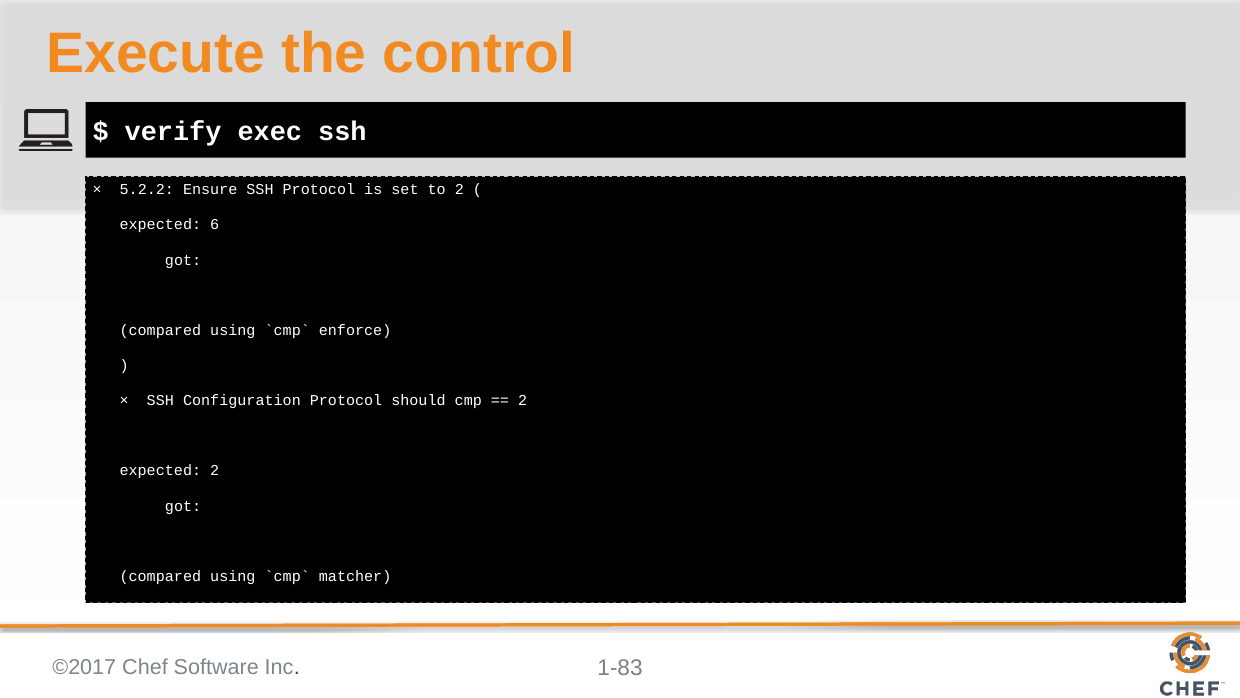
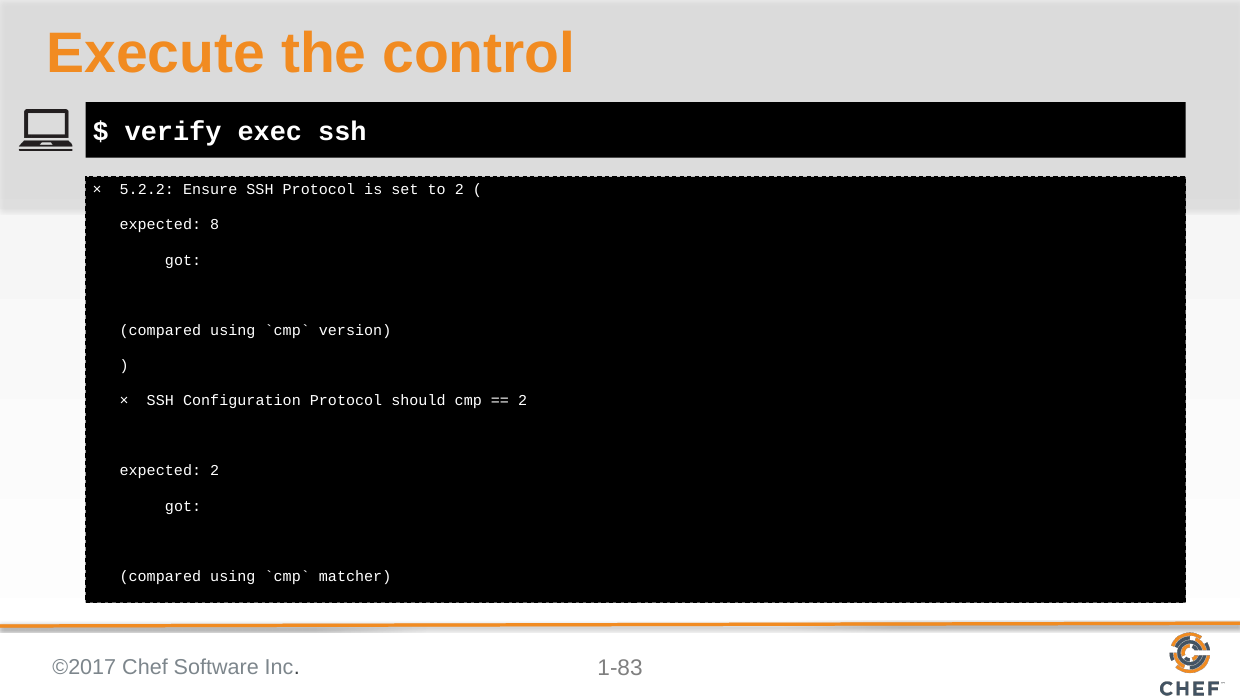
6: 6 -> 8
enforce: enforce -> version
